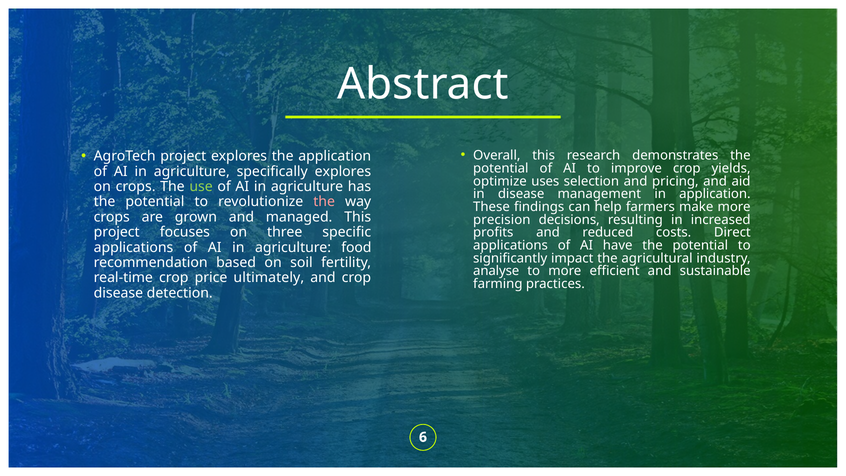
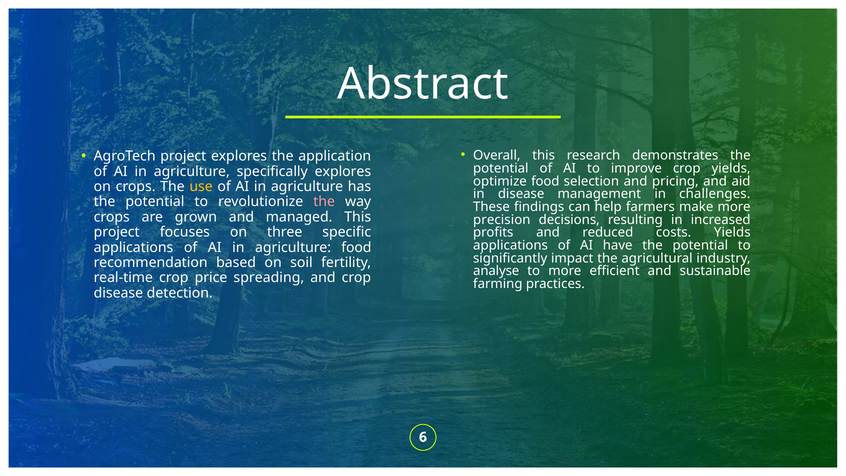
optimize uses: uses -> food
use colour: light green -> yellow
in application: application -> challenges
costs Direct: Direct -> Yields
ultimately: ultimately -> spreading
